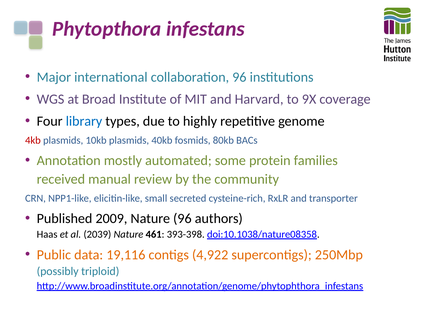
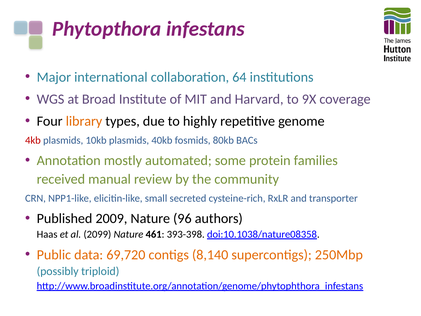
collaboration 96: 96 -> 64
library colour: blue -> orange
2039: 2039 -> 2099
19,116: 19,116 -> 69,720
4,922: 4,922 -> 8,140
